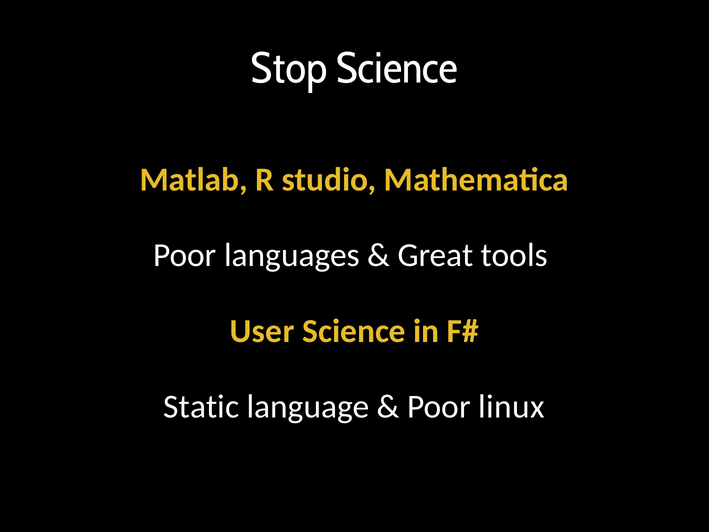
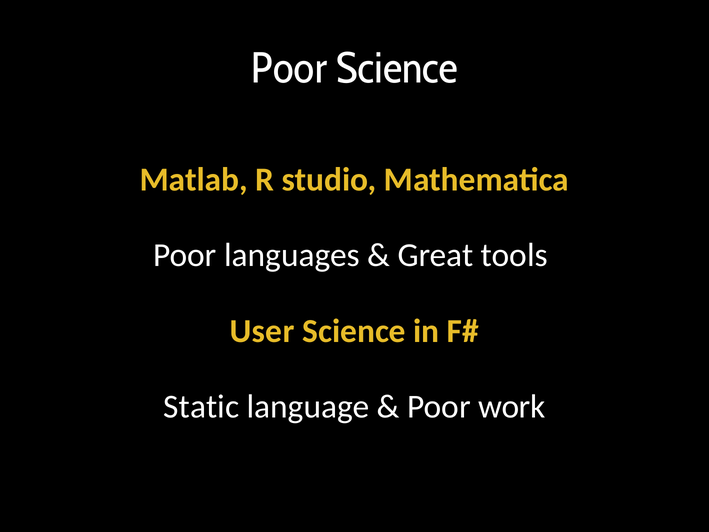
Stop at (289, 69): Stop -> Poor
linux: linux -> work
